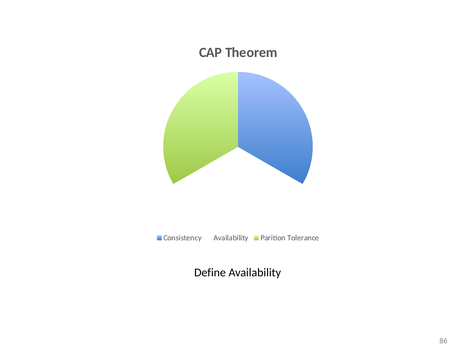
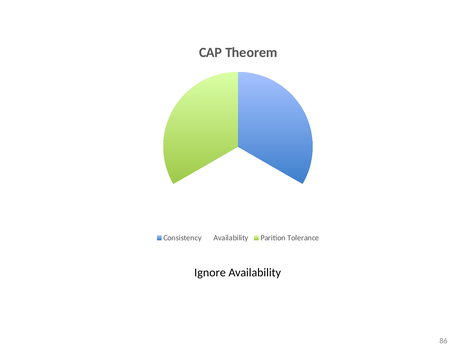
Define: Define -> Ignore
